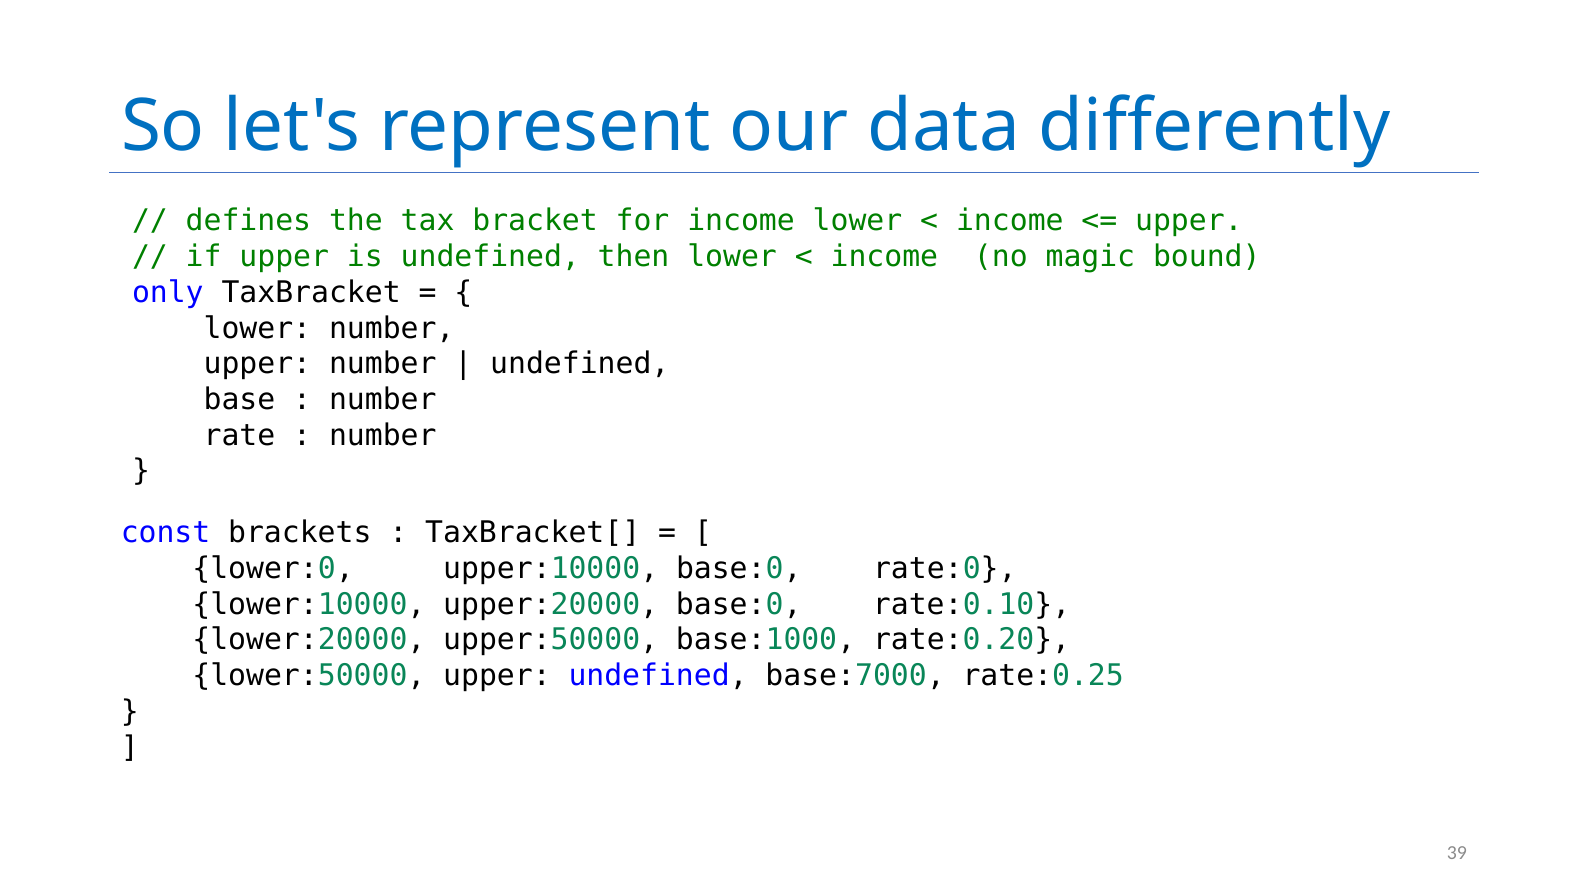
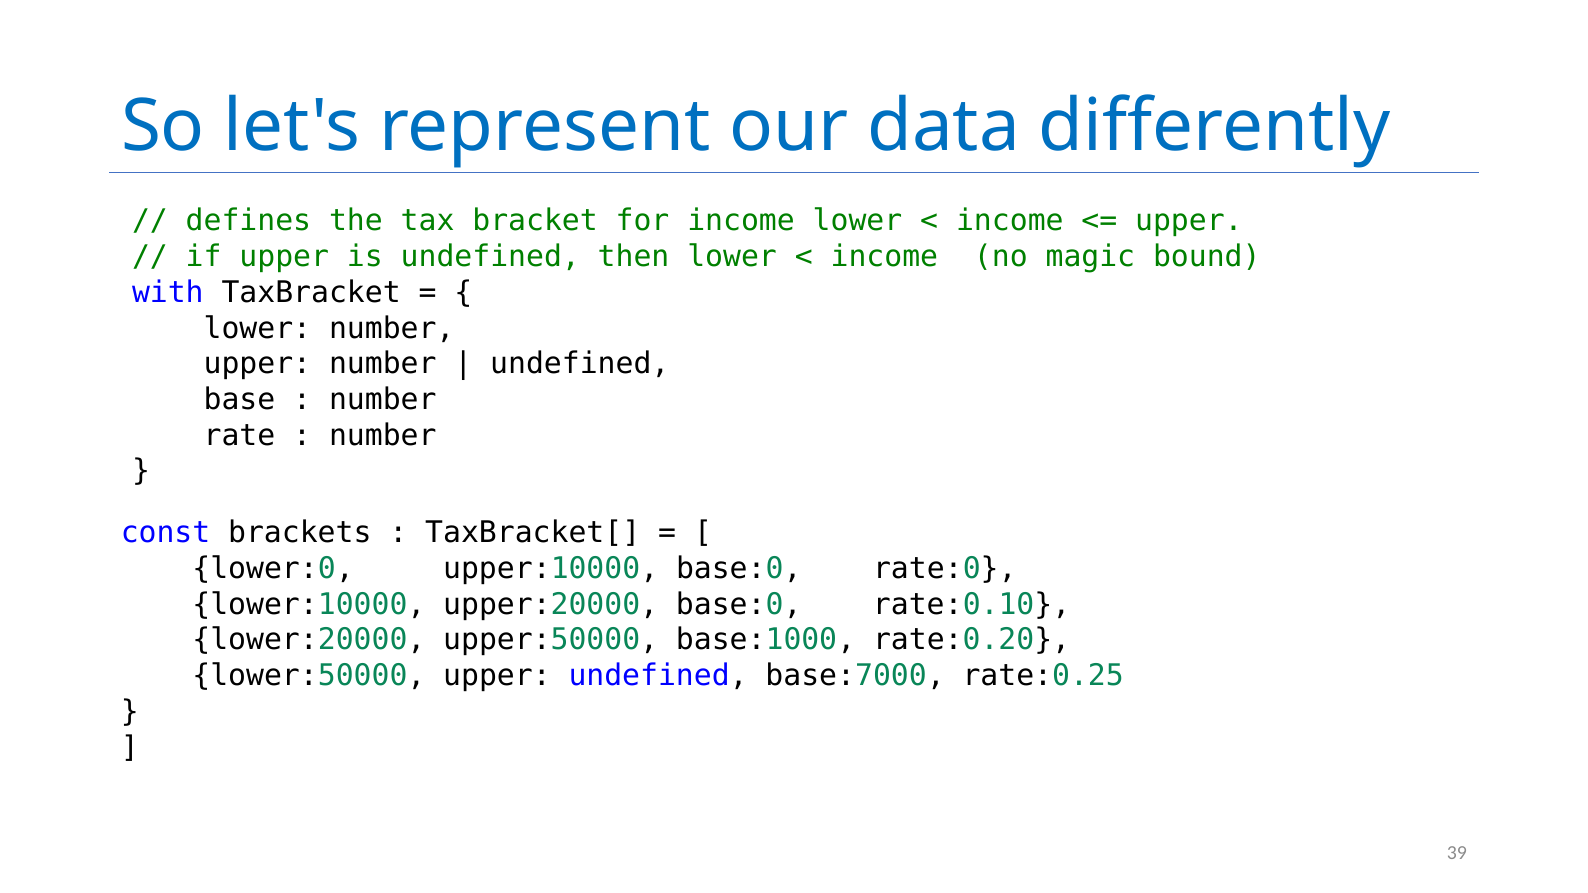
only: only -> with
